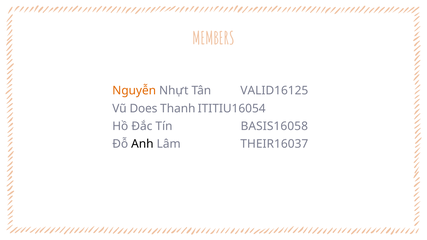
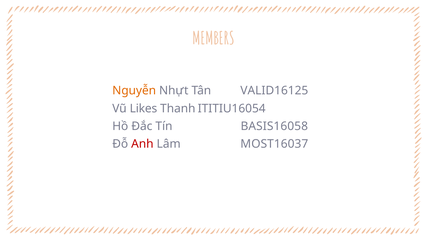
Does: Does -> Likes
Anh colour: black -> red
THEIR16037: THEIR16037 -> MOST16037
